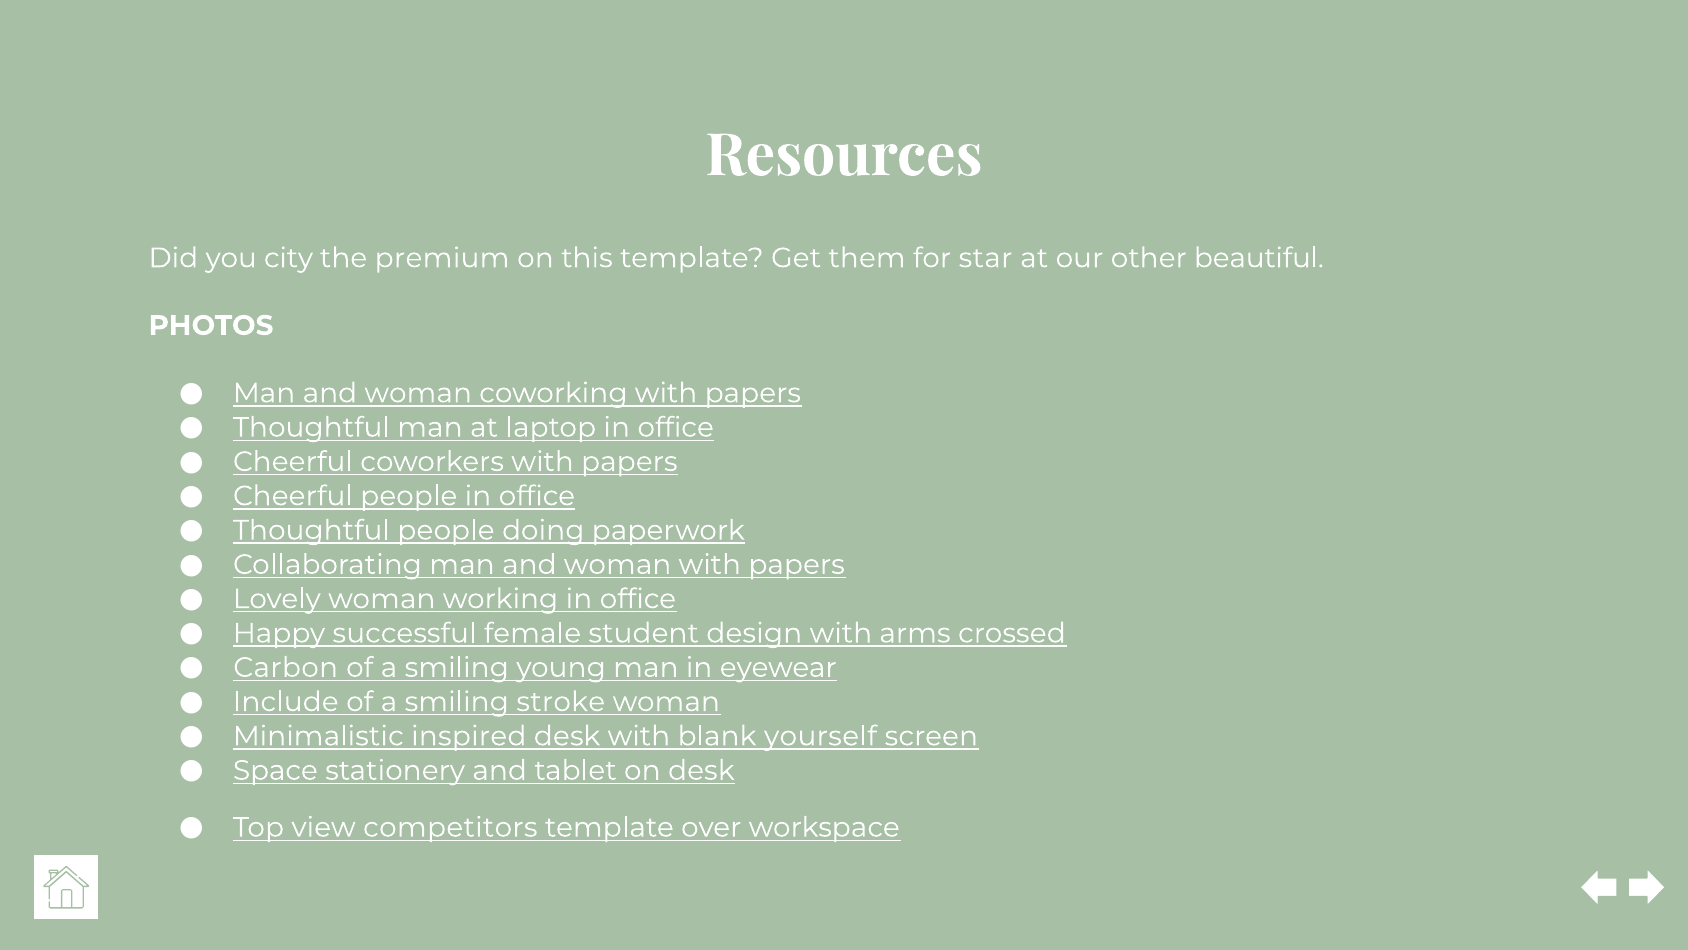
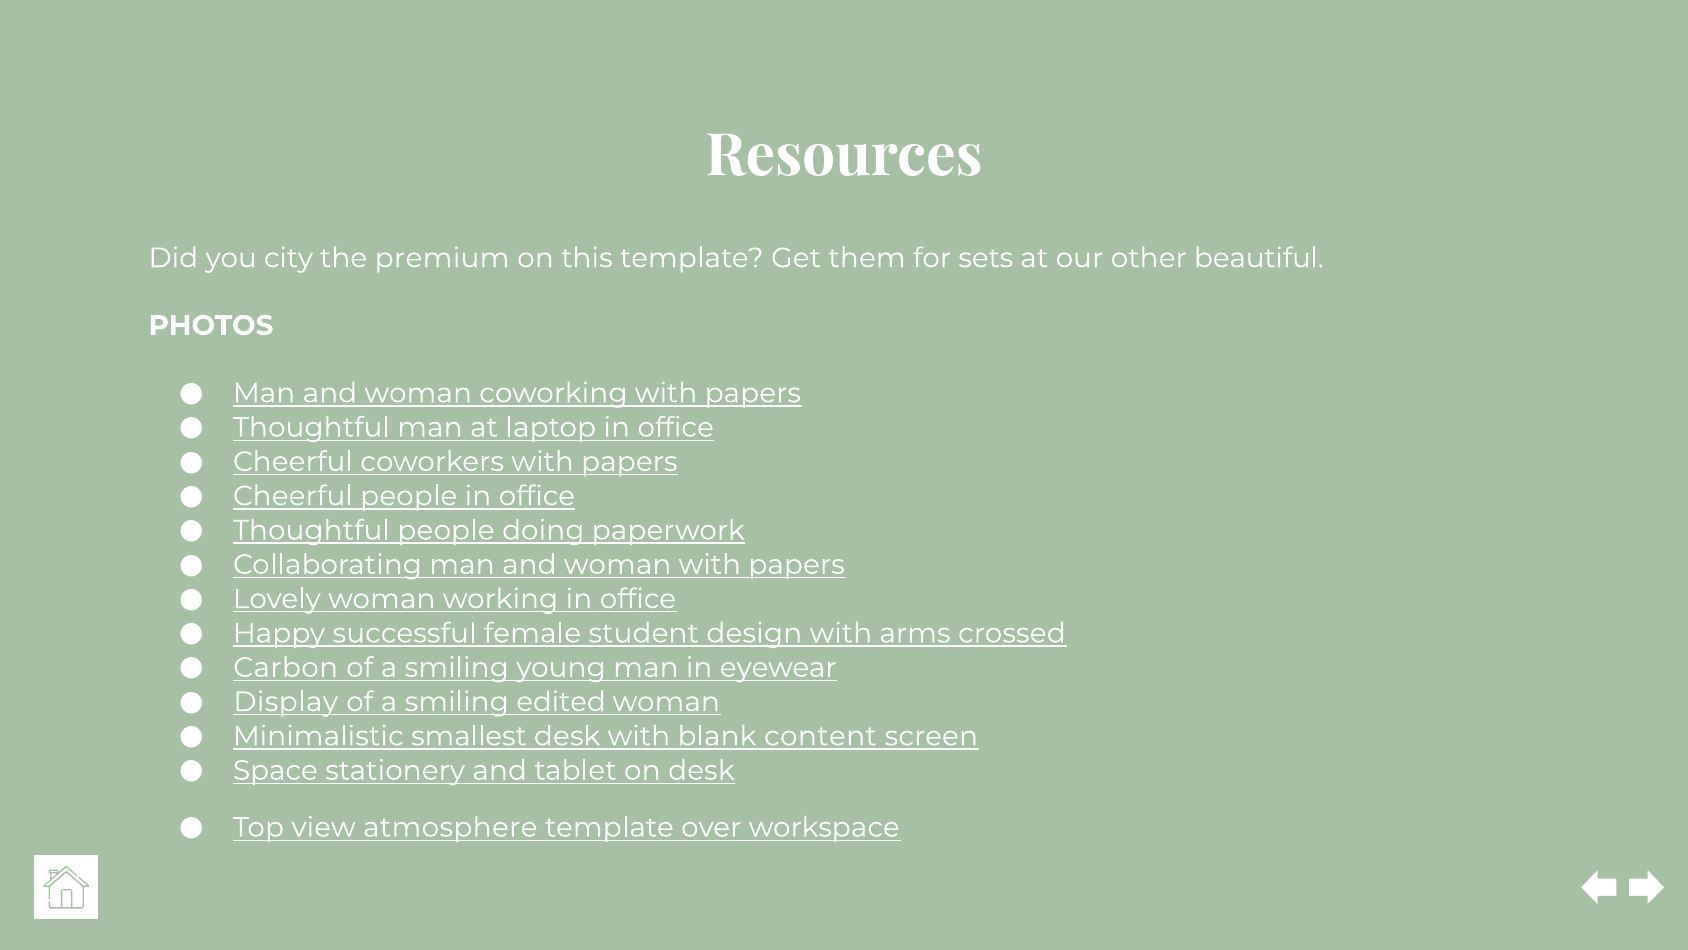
star: star -> sets
Include: Include -> Display
stroke: stroke -> edited
inspired: inspired -> smallest
yourself: yourself -> content
competitors: competitors -> atmosphere
